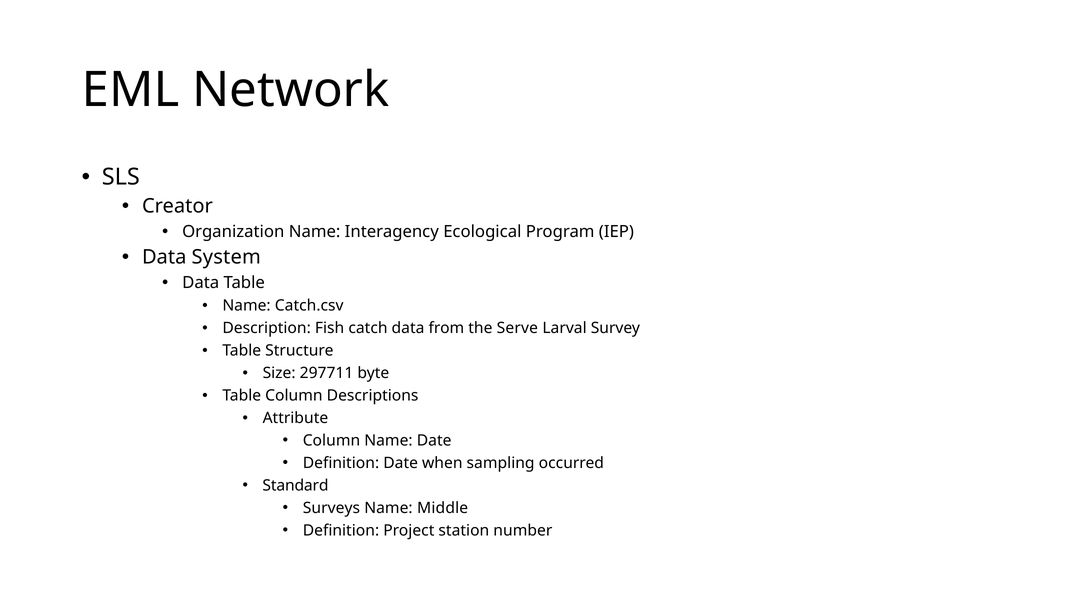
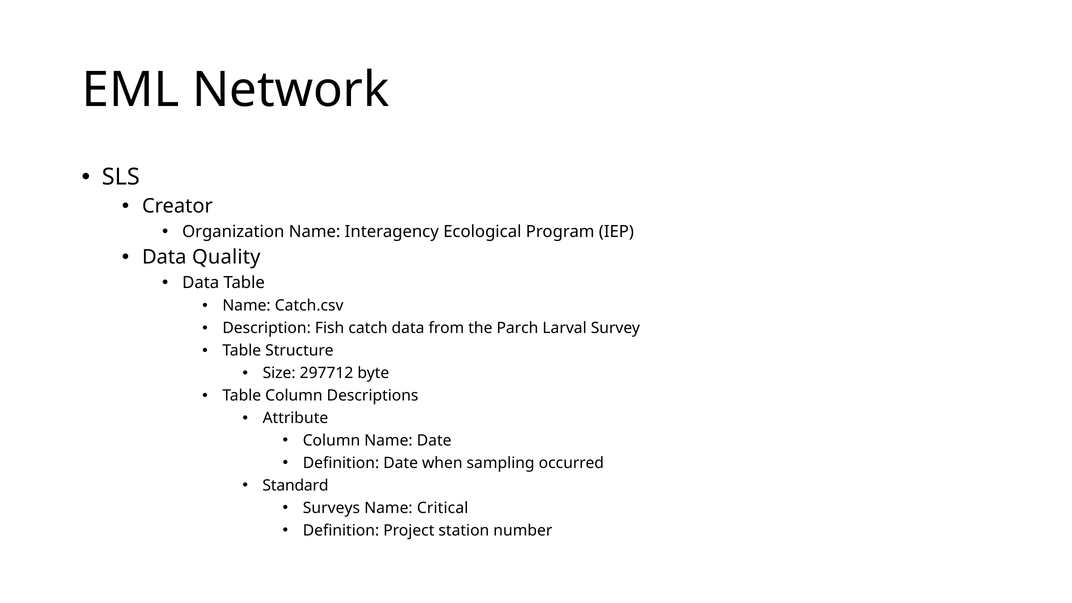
System: System -> Quality
Serve: Serve -> Parch
297711: 297711 -> 297712
Middle: Middle -> Critical
